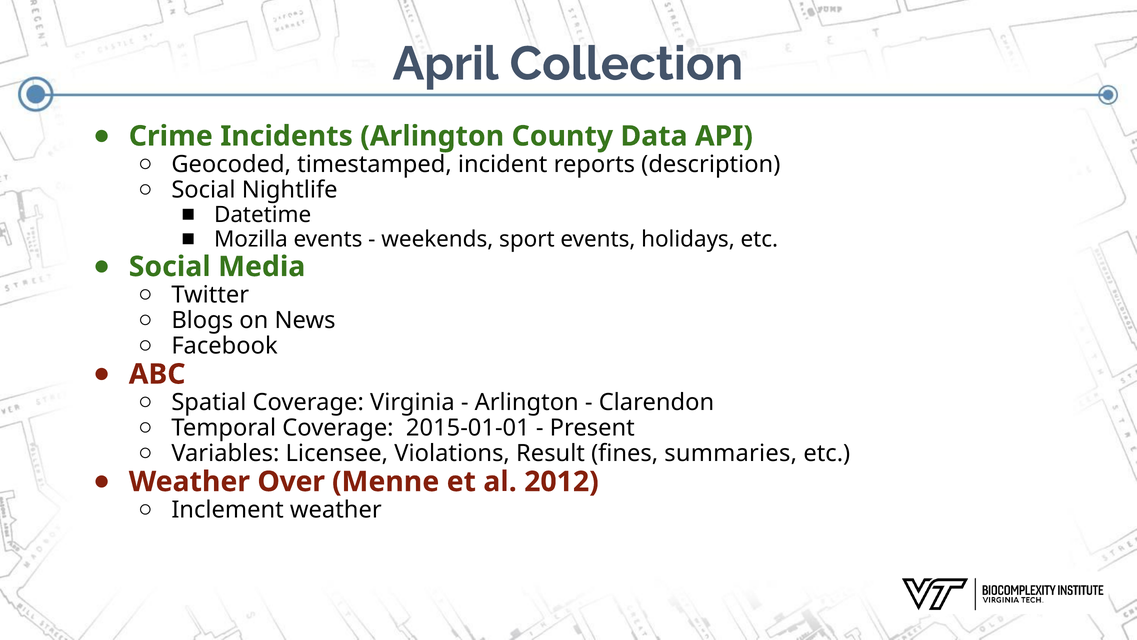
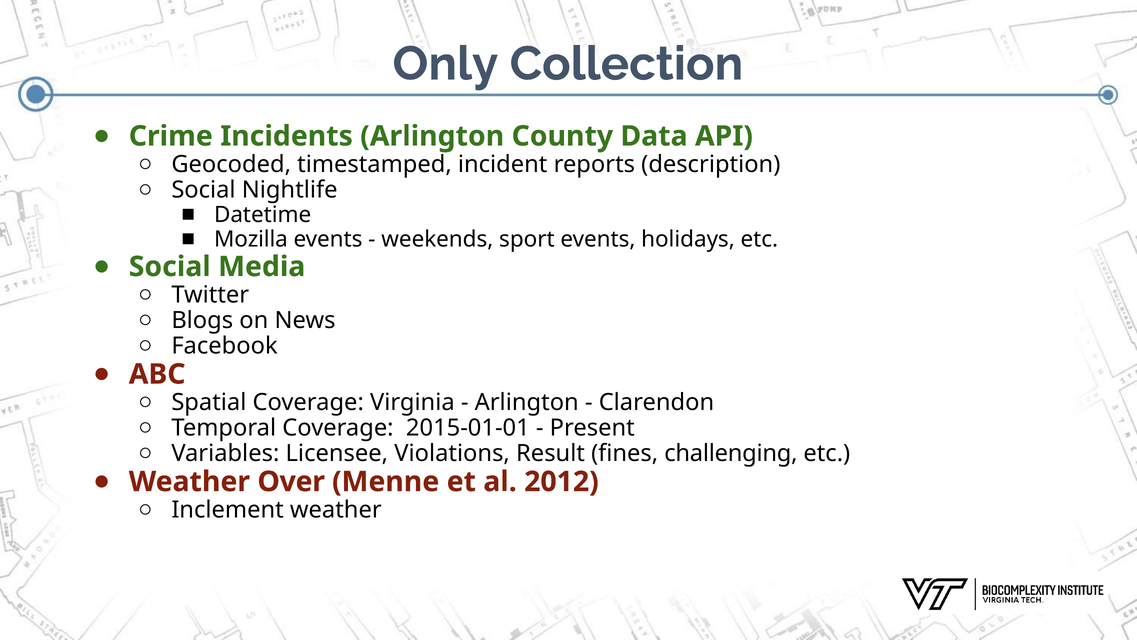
April: April -> Only
summaries: summaries -> challenging
